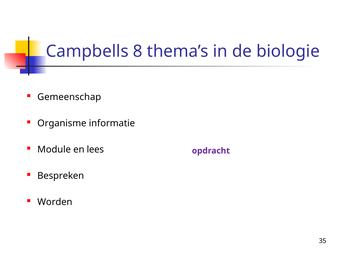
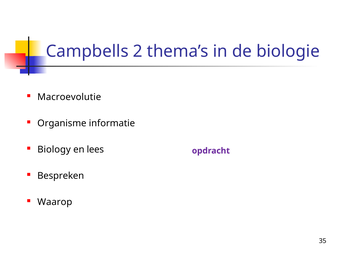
8: 8 -> 2
Gemeenschap: Gemeenschap -> Macroevolutie
Module: Module -> Biology
Worden: Worden -> Waarop
